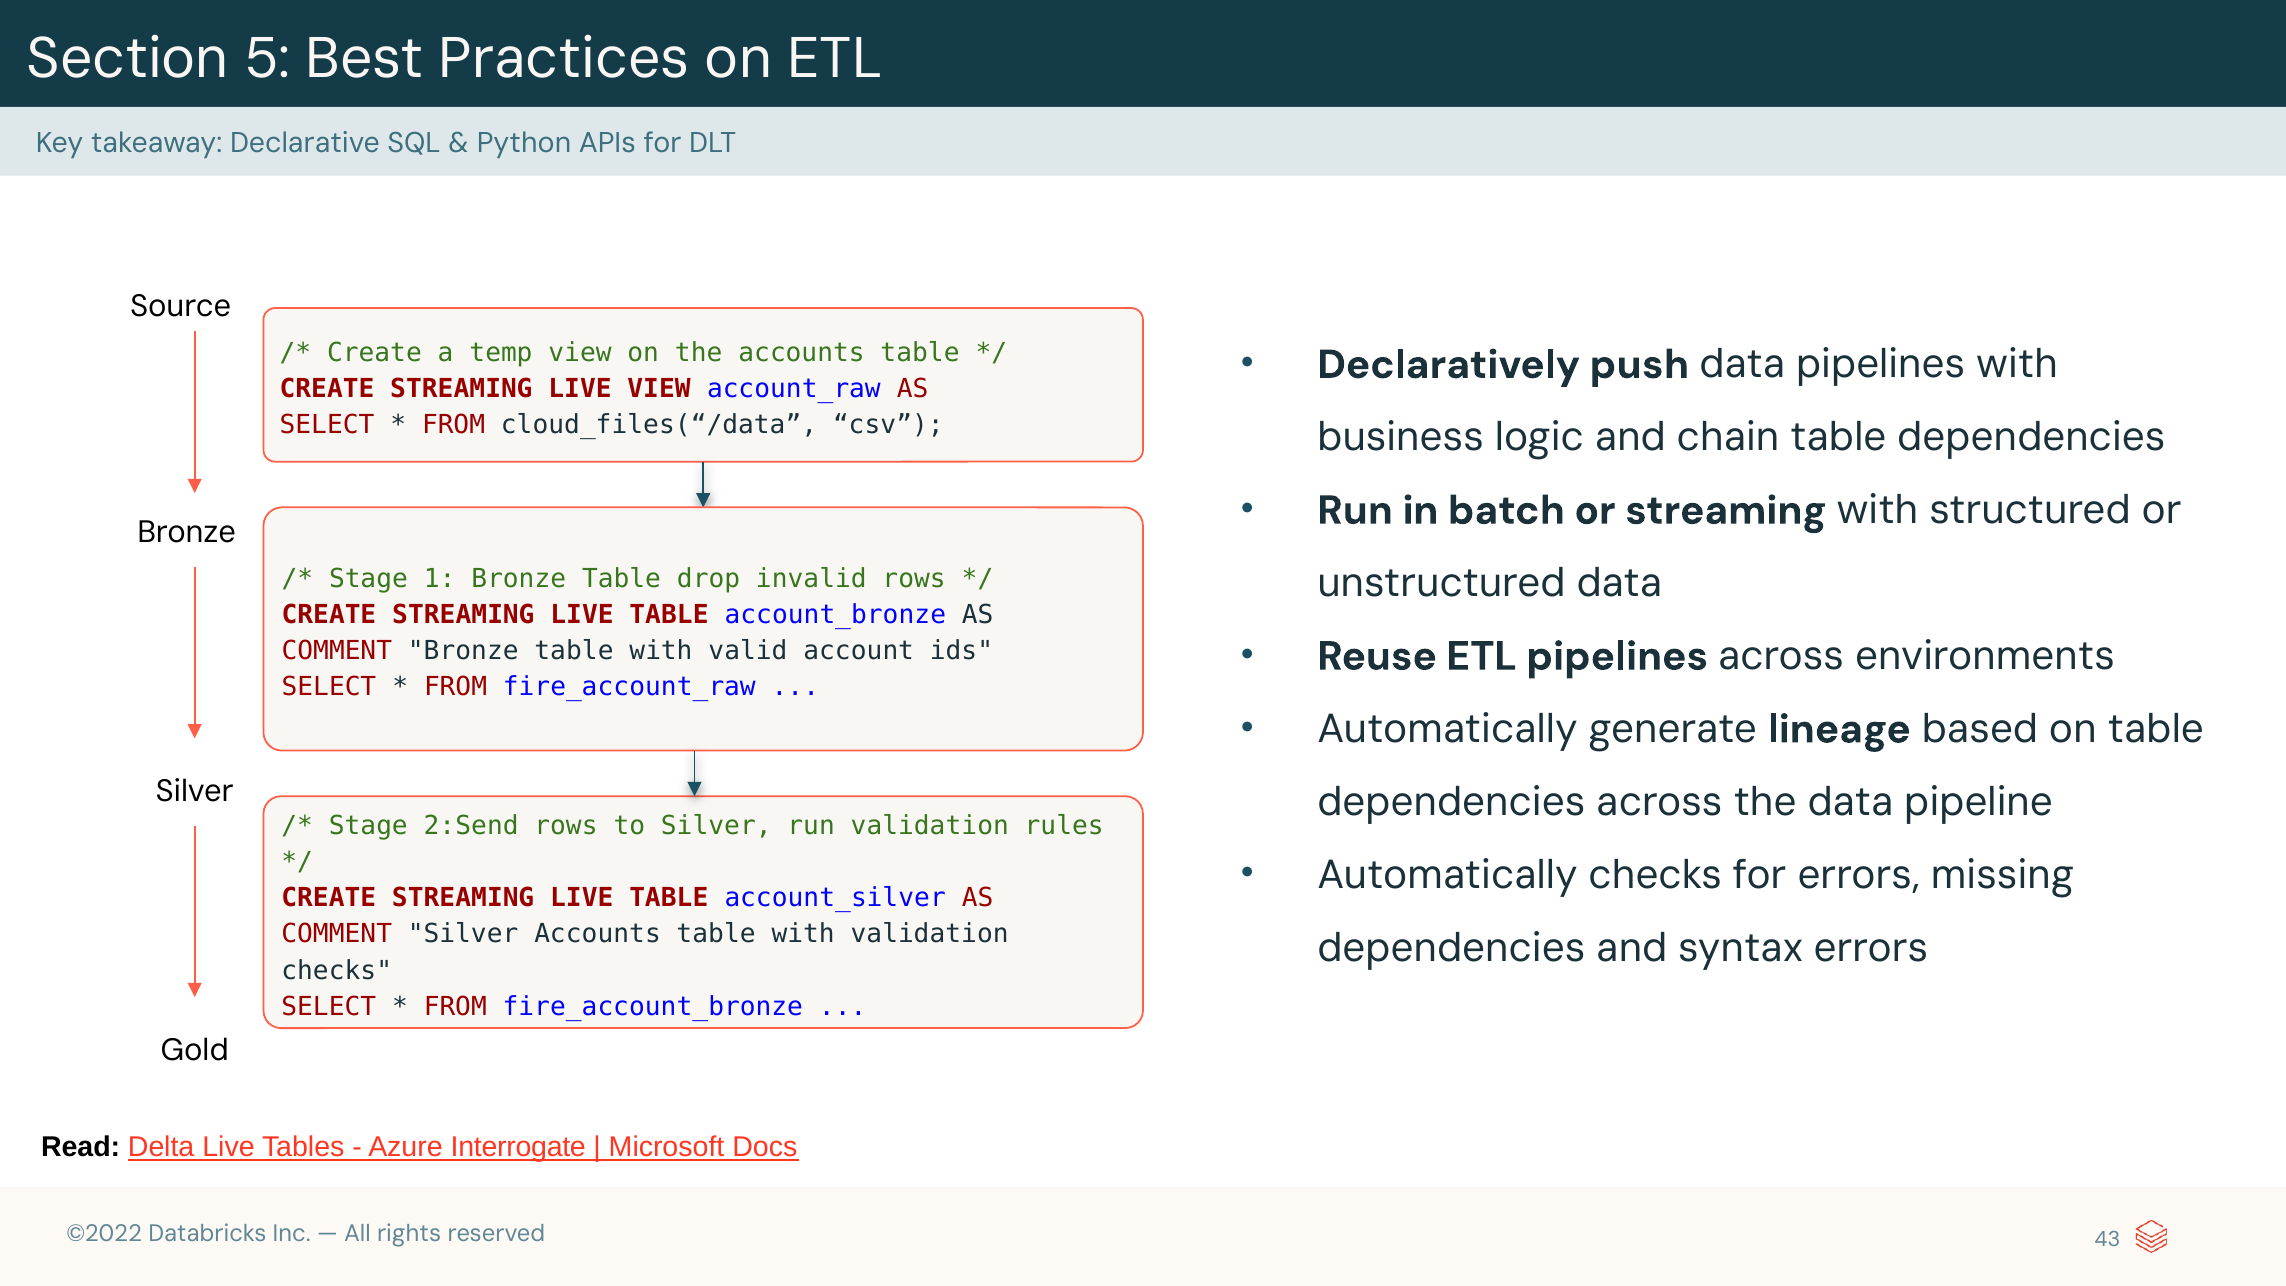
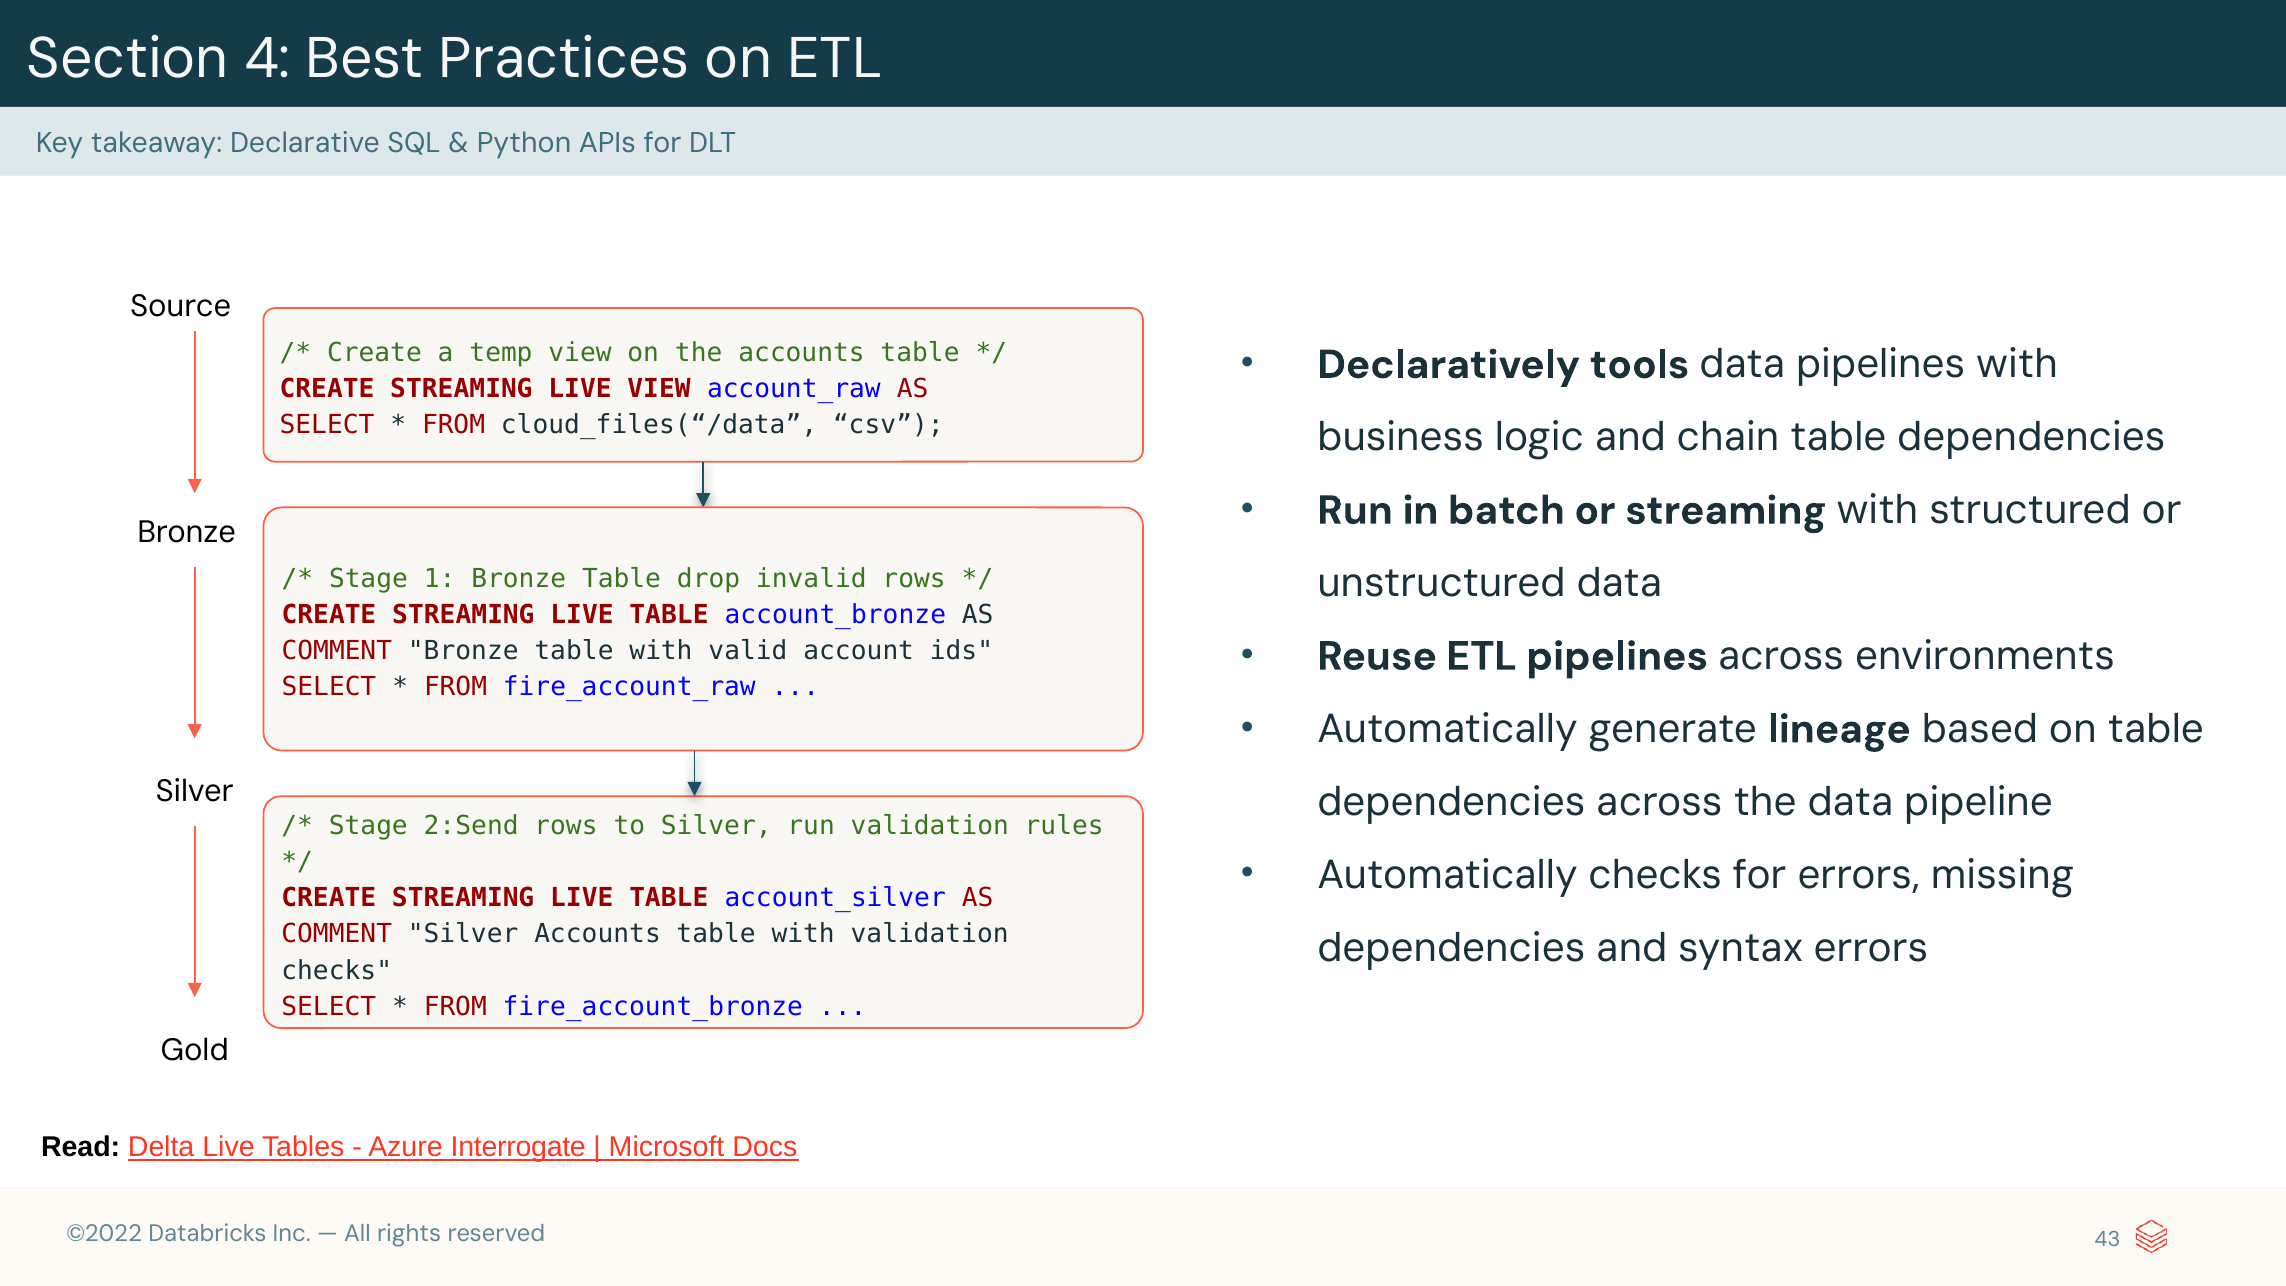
5: 5 -> 4
push: push -> tools
